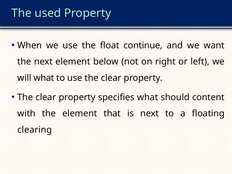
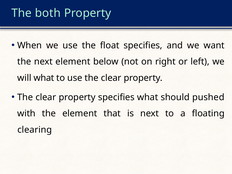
used: used -> both
float continue: continue -> specifies
content: content -> pushed
